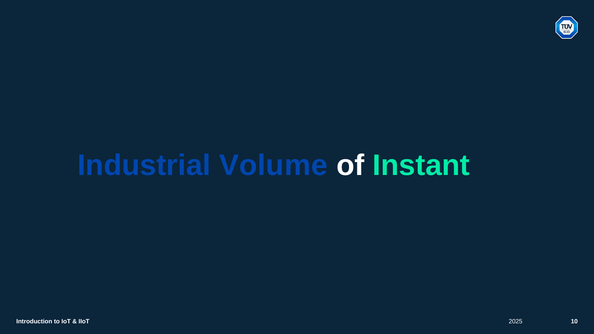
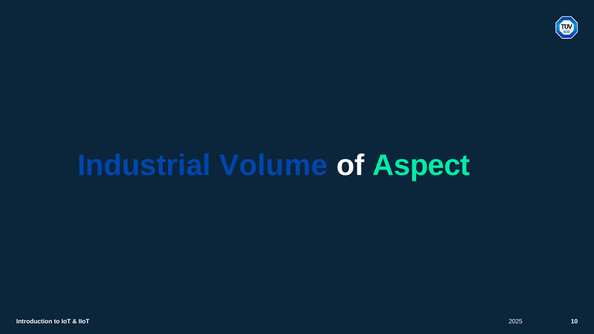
Instant: Instant -> Aspect
